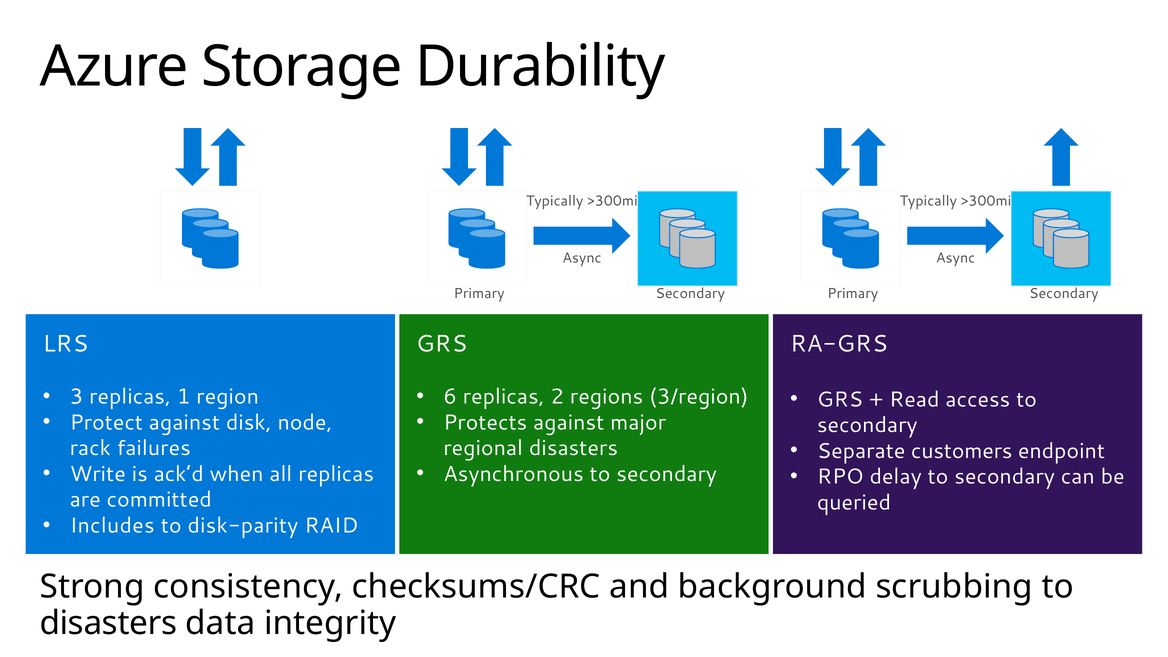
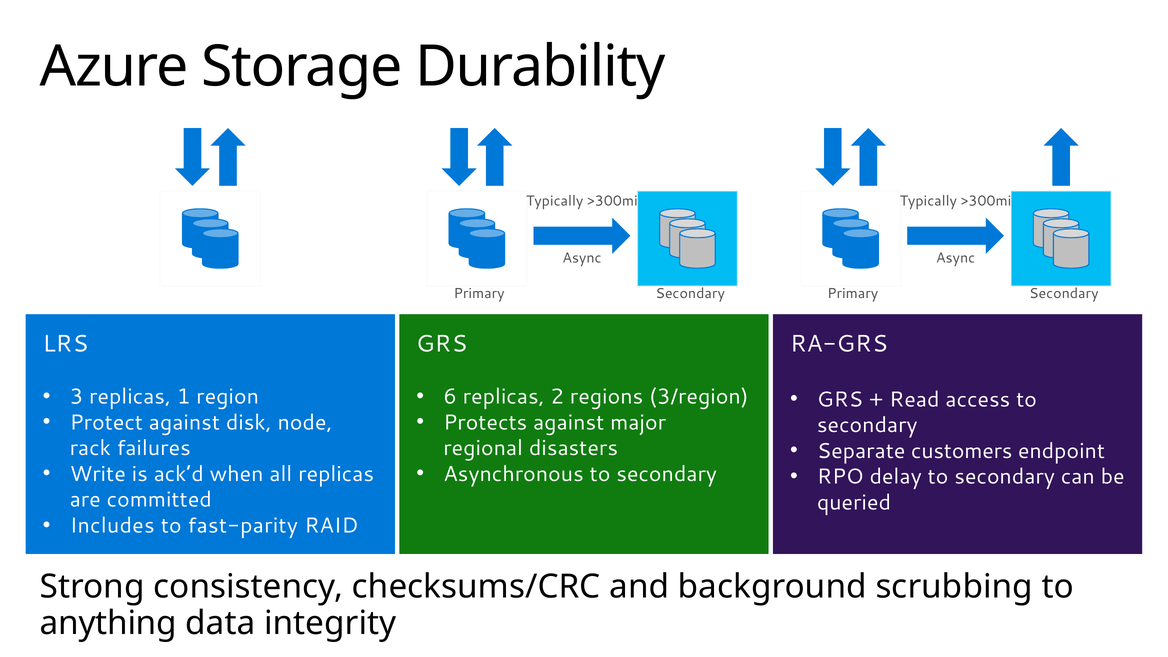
disk-parity: disk-parity -> fast-parity
disasters at (108, 623): disasters -> anything
